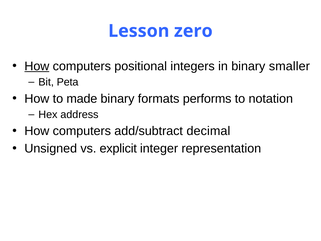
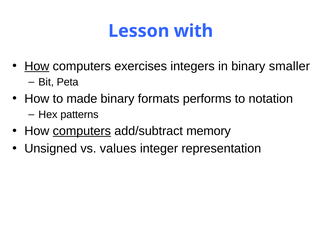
zero: zero -> with
positional: positional -> exercises
address: address -> patterns
computers at (82, 131) underline: none -> present
decimal: decimal -> memory
explicit: explicit -> values
